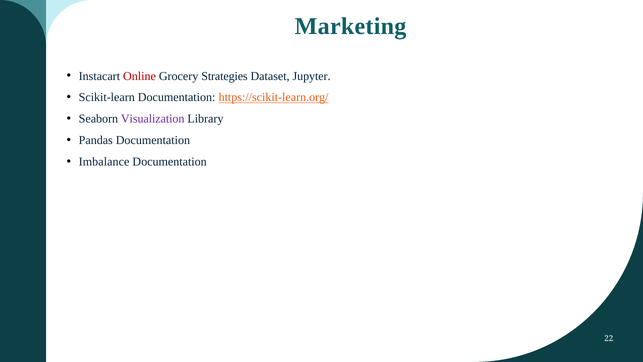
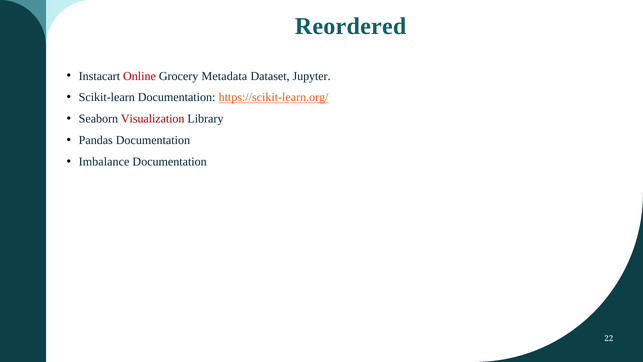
Marketing: Marketing -> Reordered
Strategies: Strategies -> Metadata
Visualization colour: purple -> red
